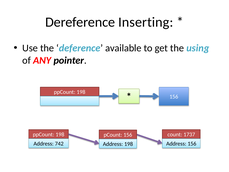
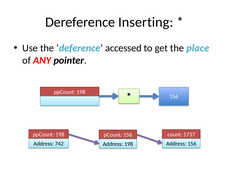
available: available -> accessed
using: using -> place
